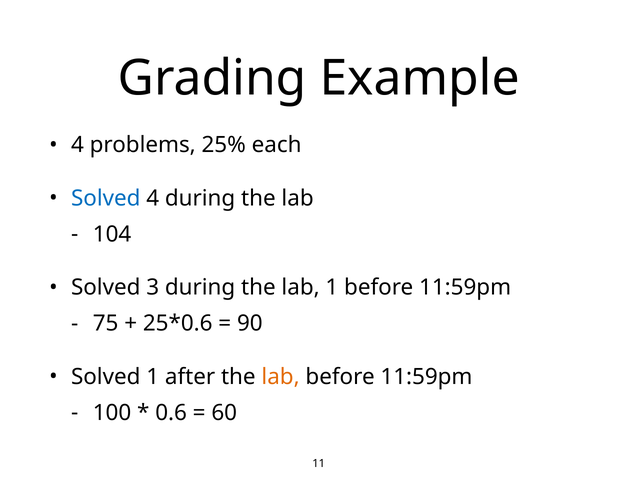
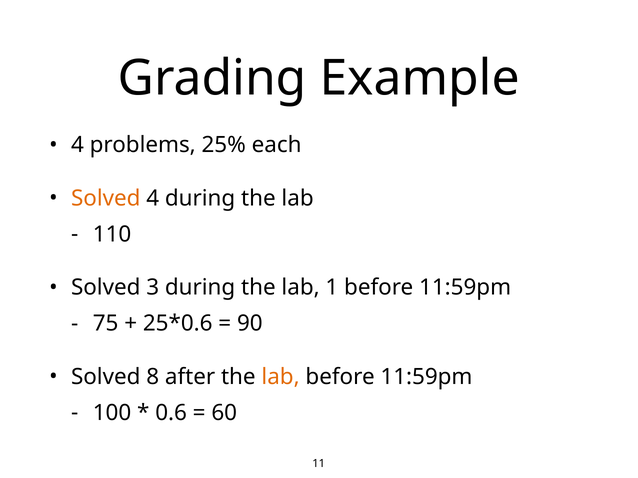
Solved at (106, 198) colour: blue -> orange
104: 104 -> 110
Solved 1: 1 -> 8
